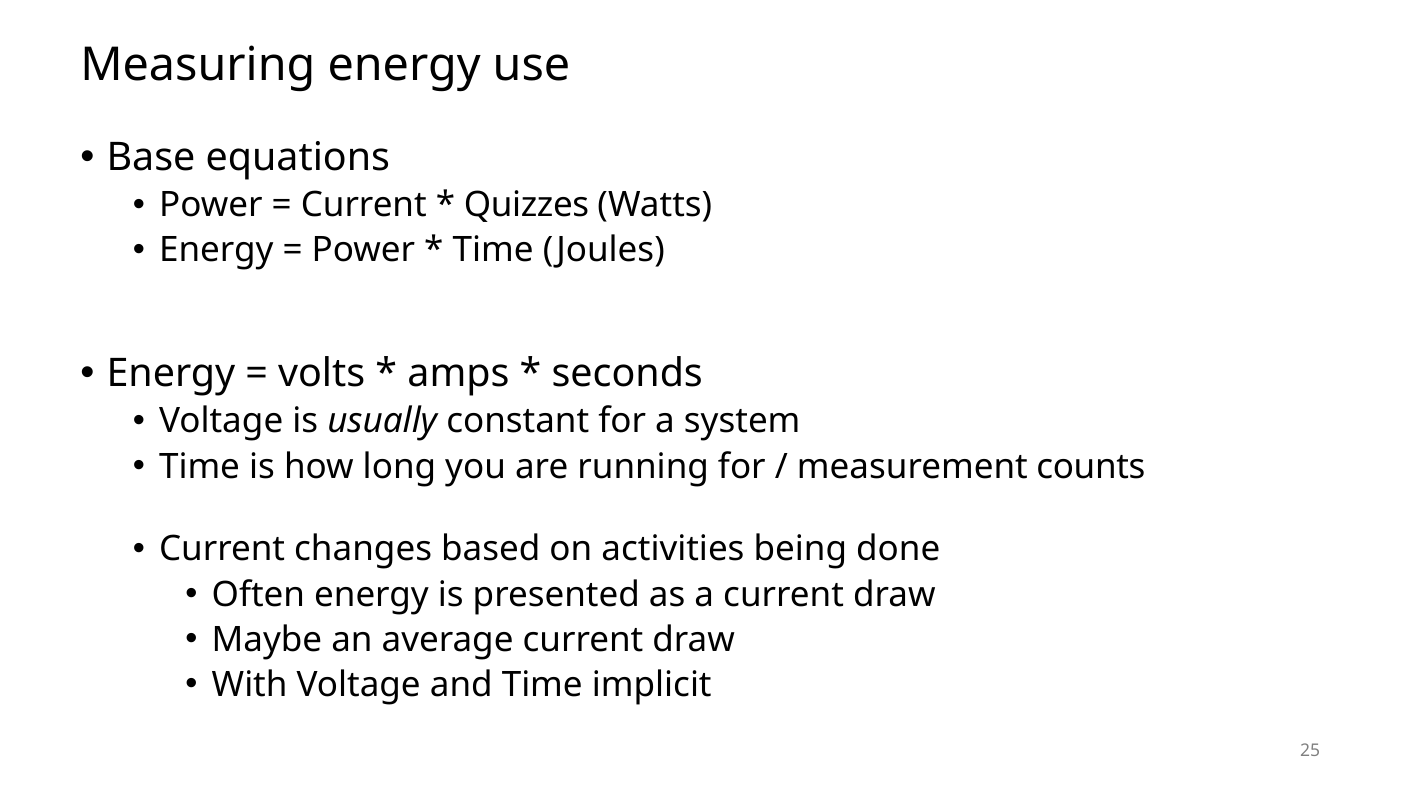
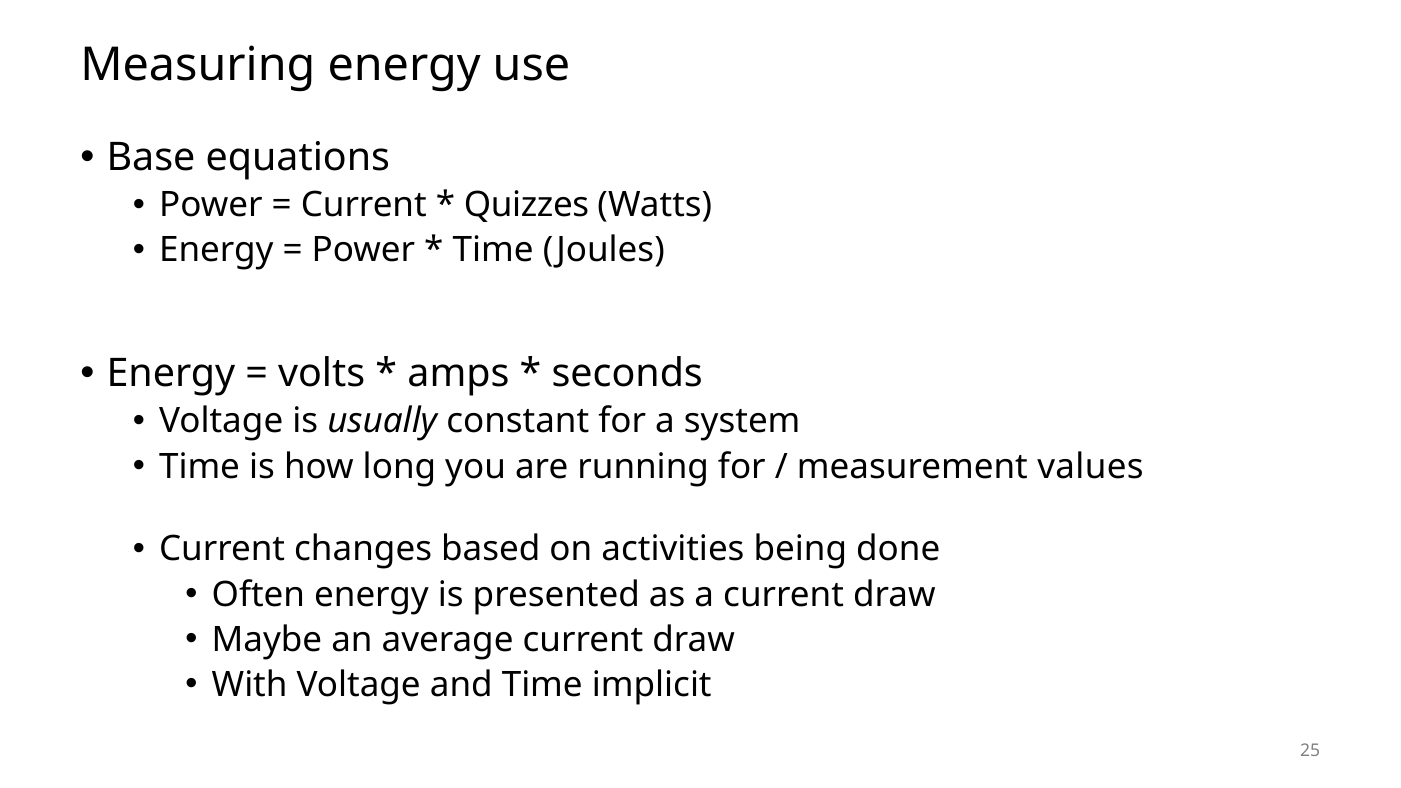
counts: counts -> values
